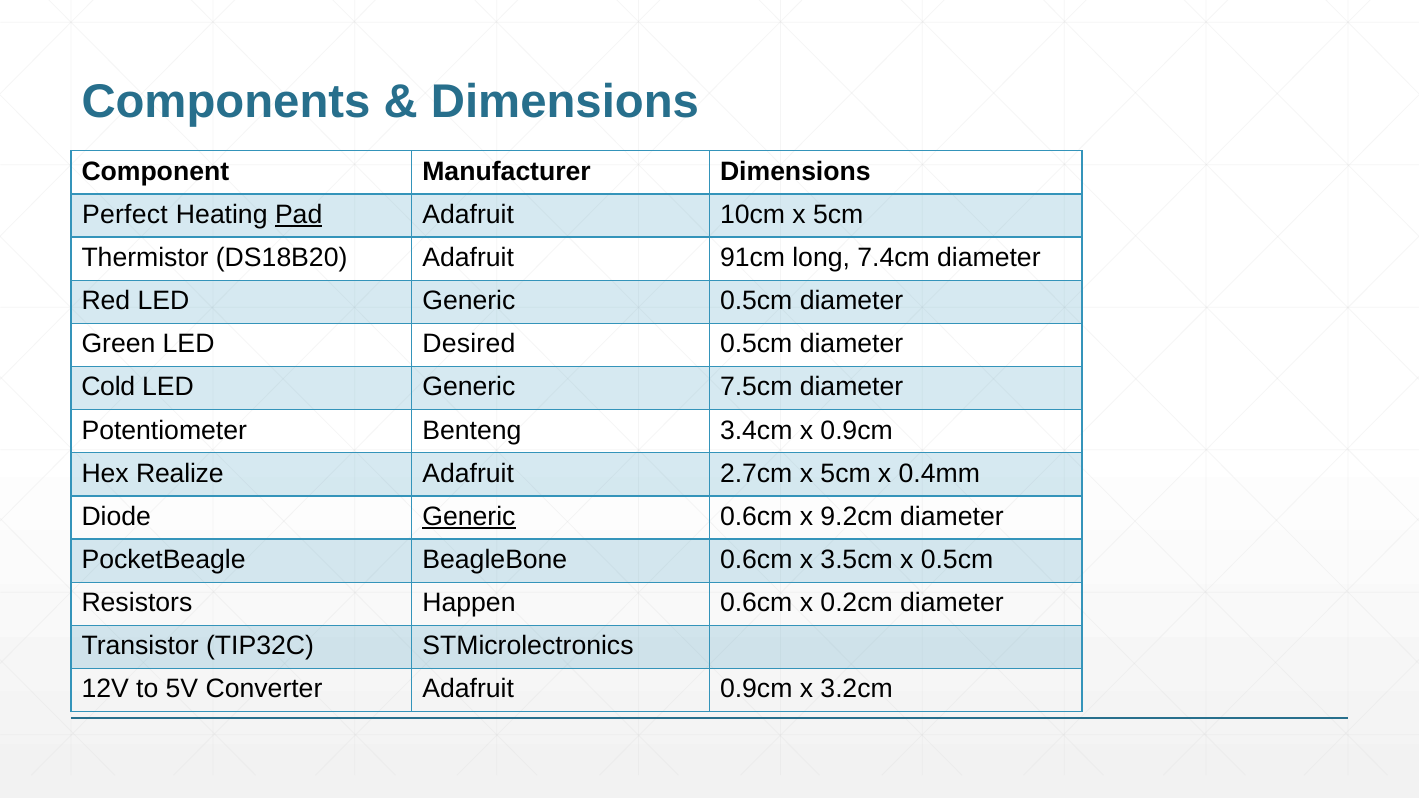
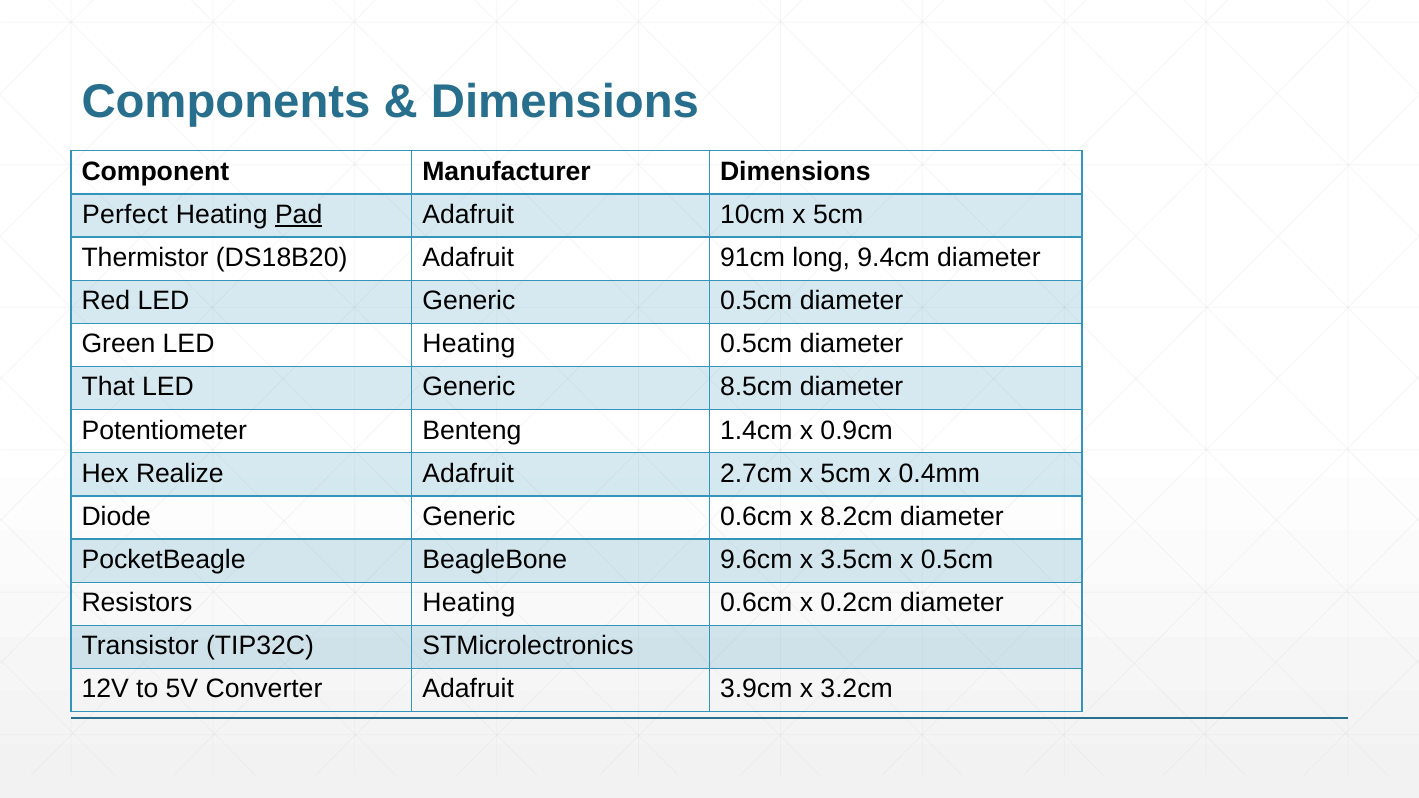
7.4cm: 7.4cm -> 9.4cm
LED Desired: Desired -> Heating
Cold: Cold -> That
7.5cm: 7.5cm -> 8.5cm
3.4cm: 3.4cm -> 1.4cm
Generic at (469, 517) underline: present -> none
9.2cm: 9.2cm -> 8.2cm
BeagleBone 0.6cm: 0.6cm -> 9.6cm
Resistors Happen: Happen -> Heating
Adafruit 0.9cm: 0.9cm -> 3.9cm
